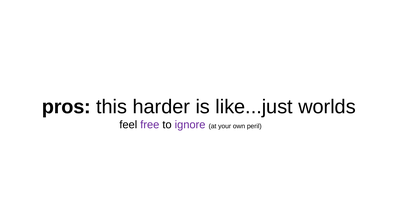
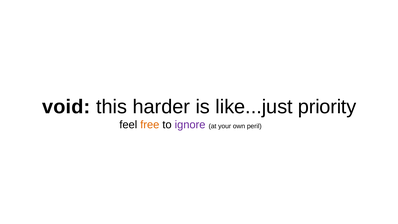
pros: pros -> void
worlds: worlds -> priority
free colour: purple -> orange
